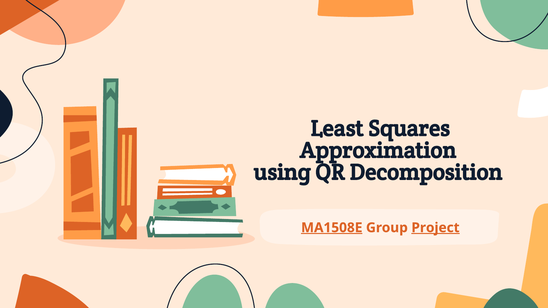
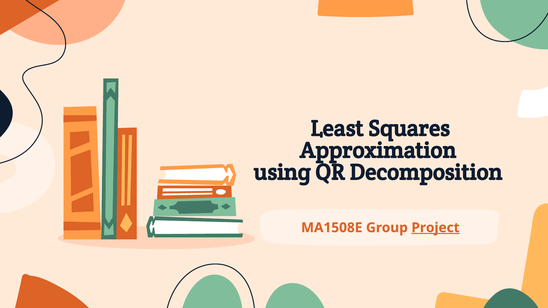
MA1508E underline: present -> none
